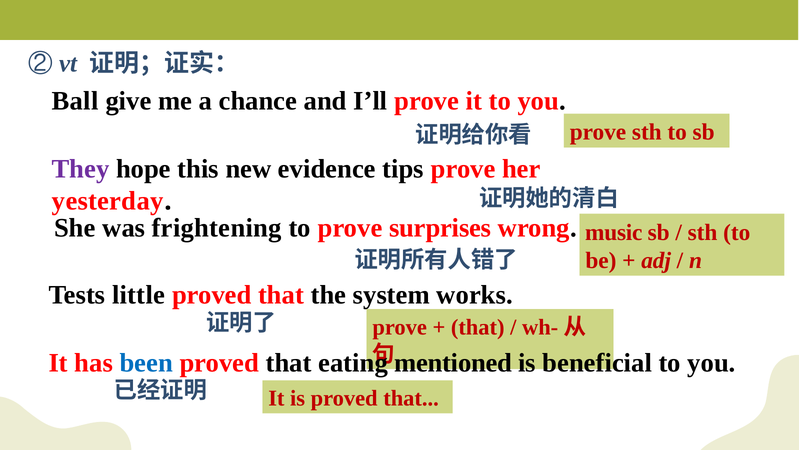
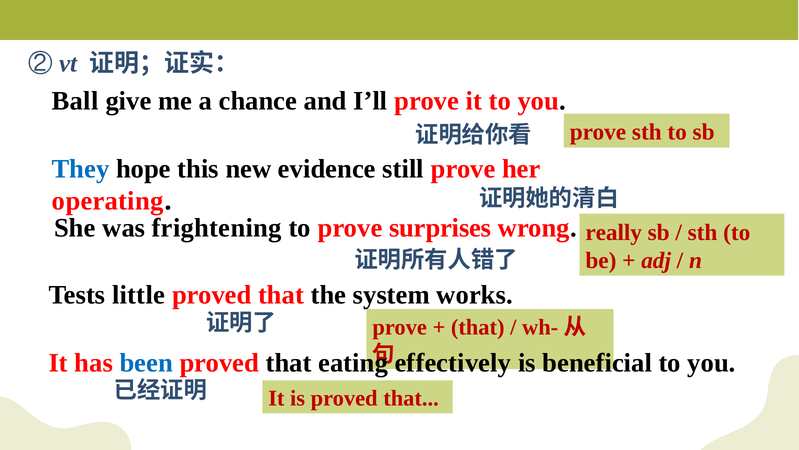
They colour: purple -> blue
tips: tips -> still
yesterday: yesterday -> operating
music: music -> really
mentioned: mentioned -> effectively
